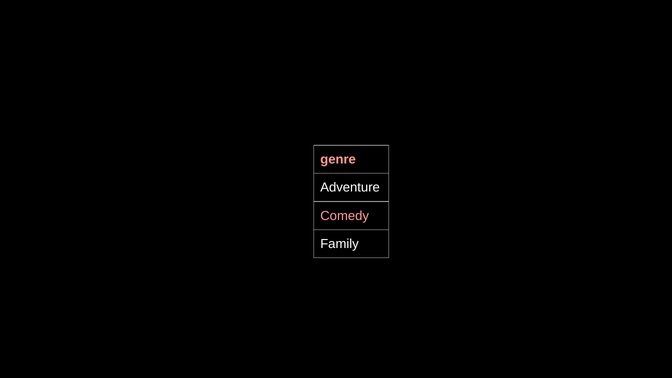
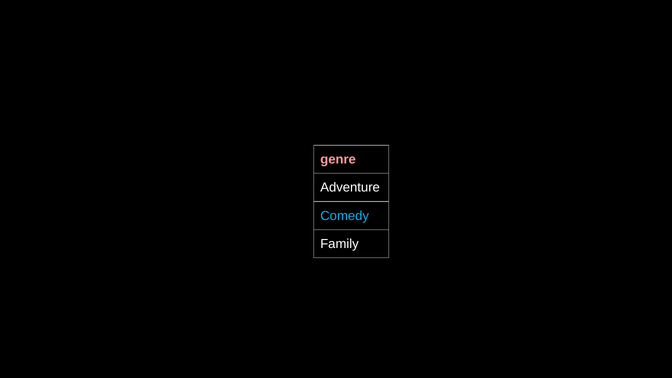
Comedy colour: pink -> light blue
